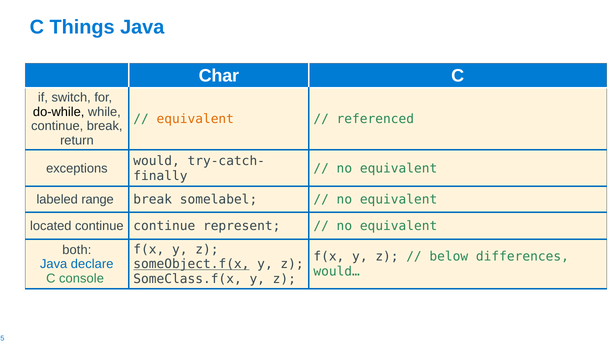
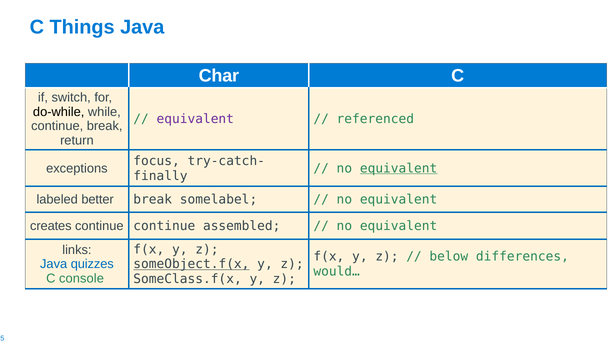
equivalent at (195, 119) colour: orange -> purple
would: would -> focus
equivalent at (399, 168) underline: none -> present
range: range -> better
located: located -> creates
represent: represent -> assembled
both: both -> links
declare: declare -> quizzes
